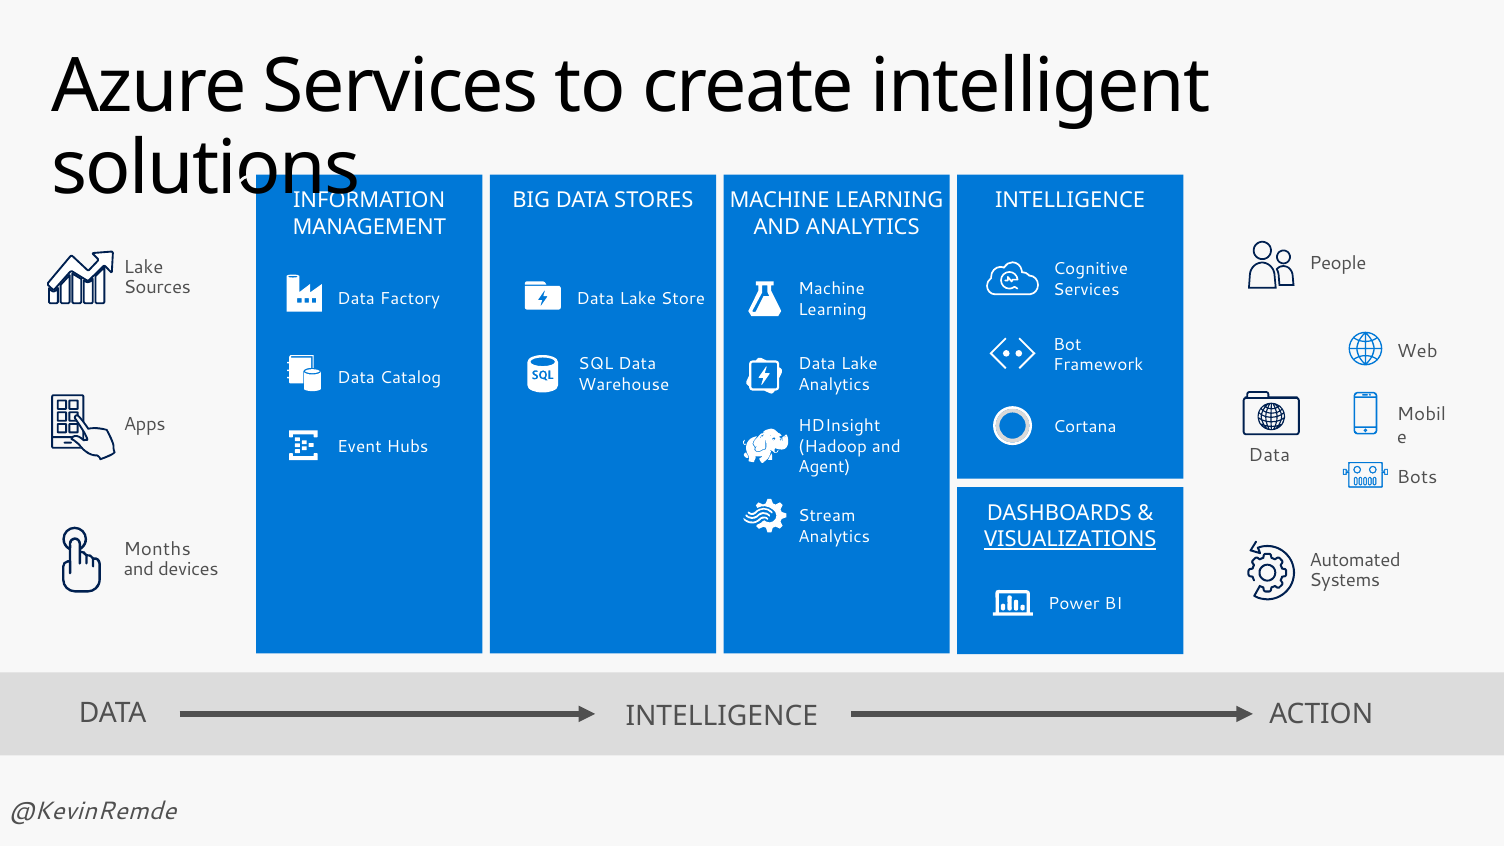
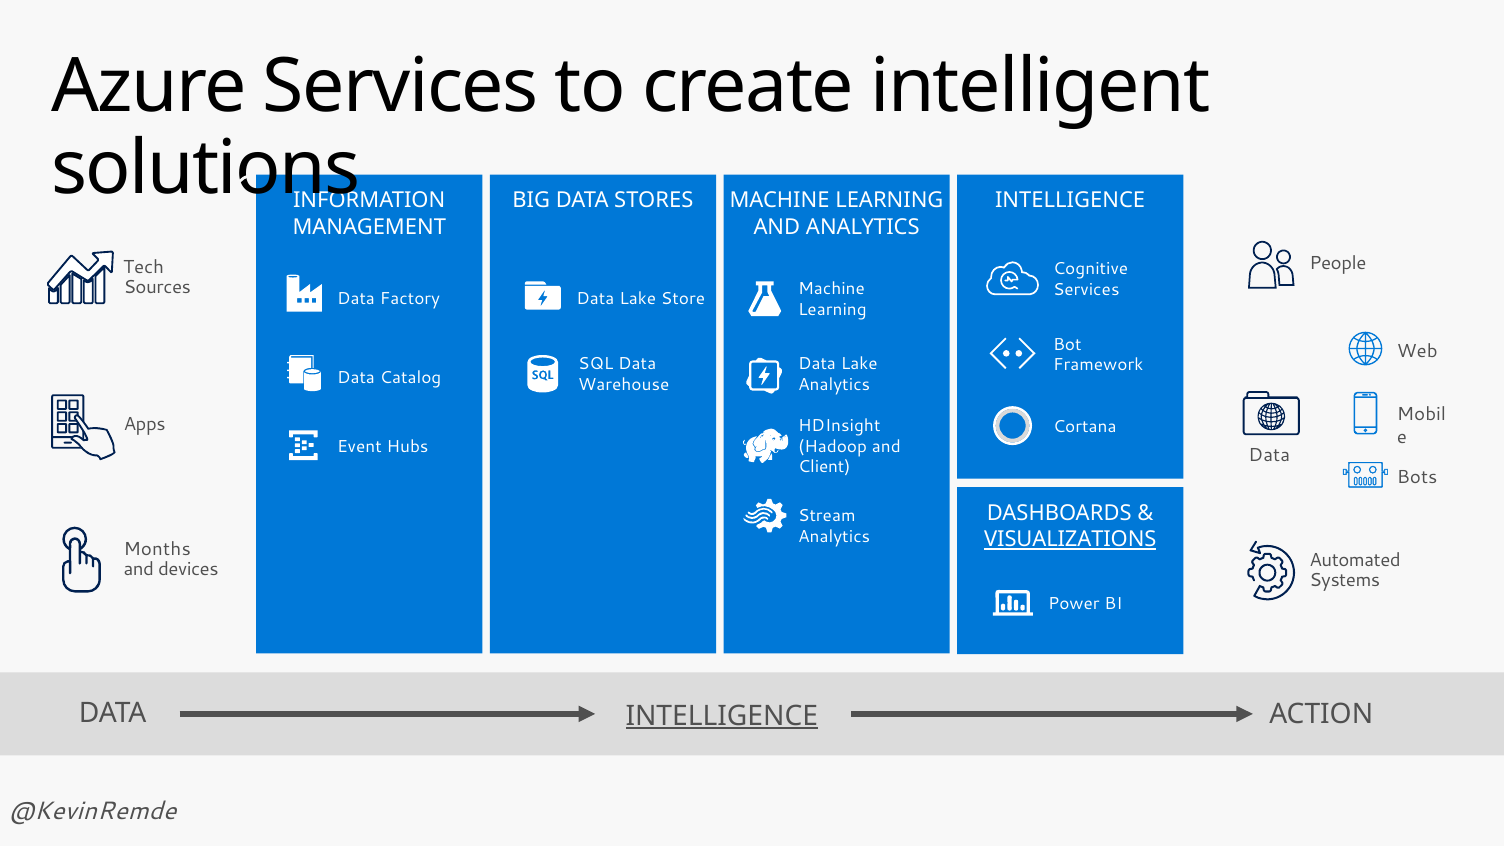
Lake at (144, 267): Lake -> Tech
Agent: Agent -> Client
INTELLIGENCE at (722, 716) underline: none -> present
